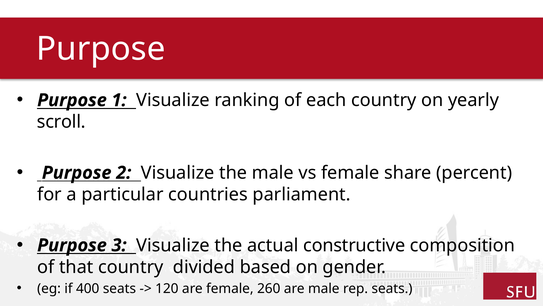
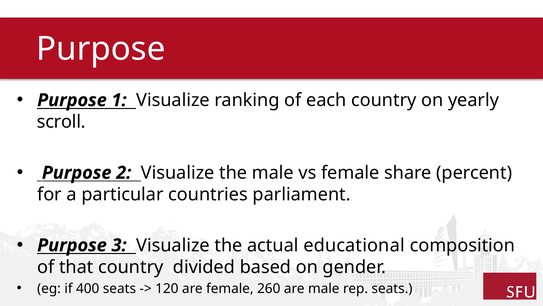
constructive: constructive -> educational
